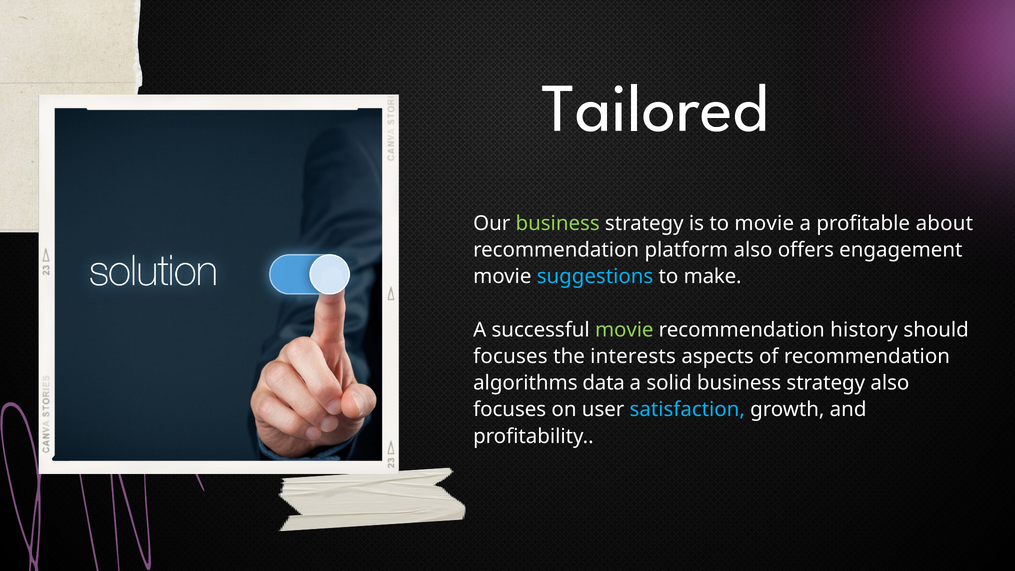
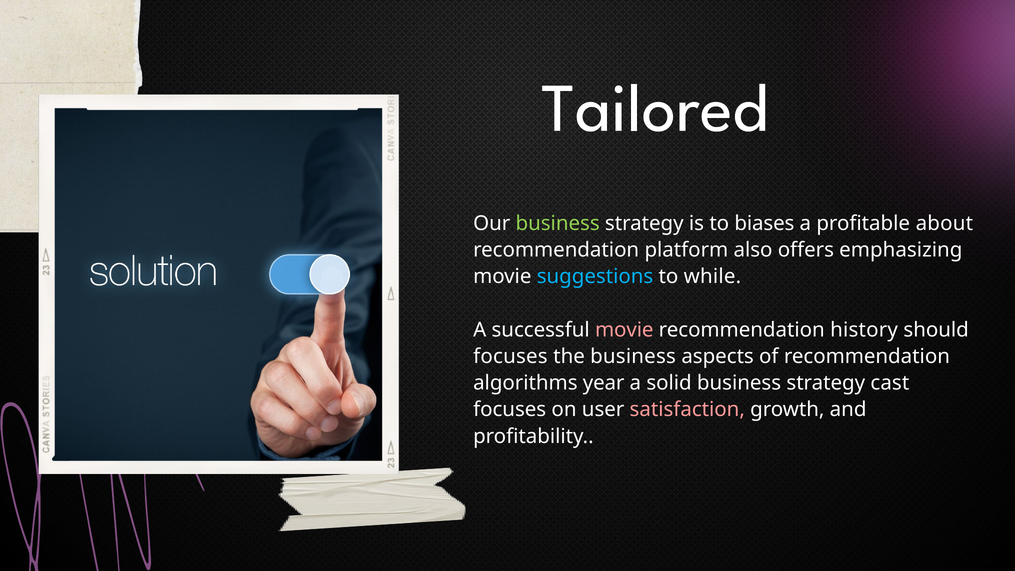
to movie: movie -> biases
engagement: engagement -> emphasizing
make: make -> while
movie at (624, 330) colour: light green -> pink
the interests: interests -> business
data: data -> year
strategy also: also -> cast
satisfaction colour: light blue -> pink
